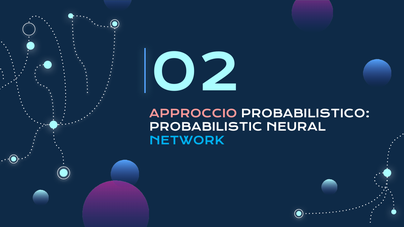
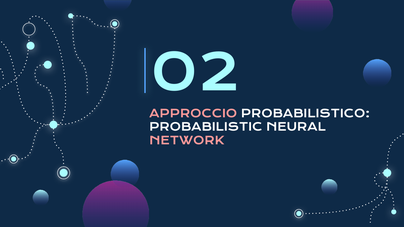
NETWORK colour: light blue -> pink
